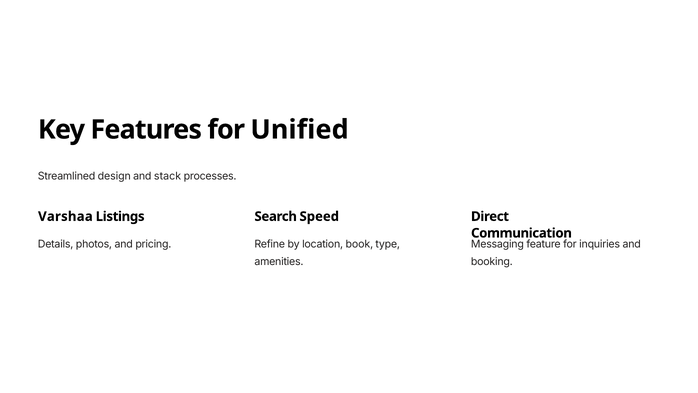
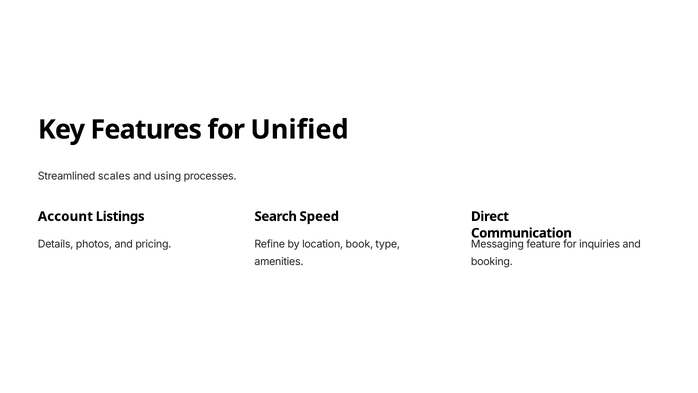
design: design -> scales
stack: stack -> using
Varshaa: Varshaa -> Account
